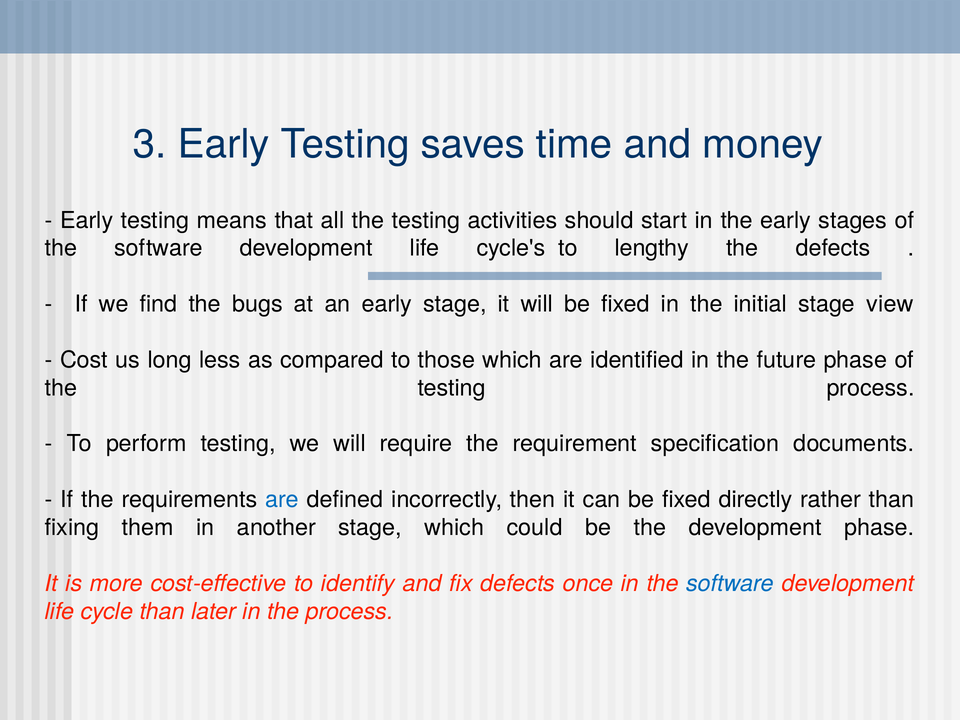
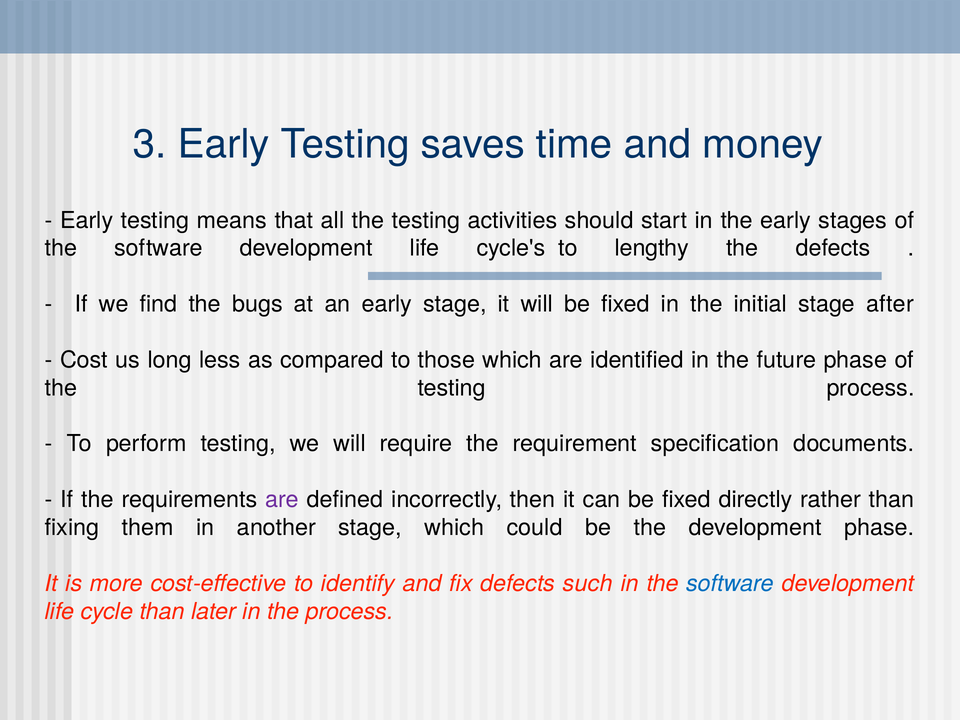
view: view -> after
are at (282, 500) colour: blue -> purple
once: once -> such
